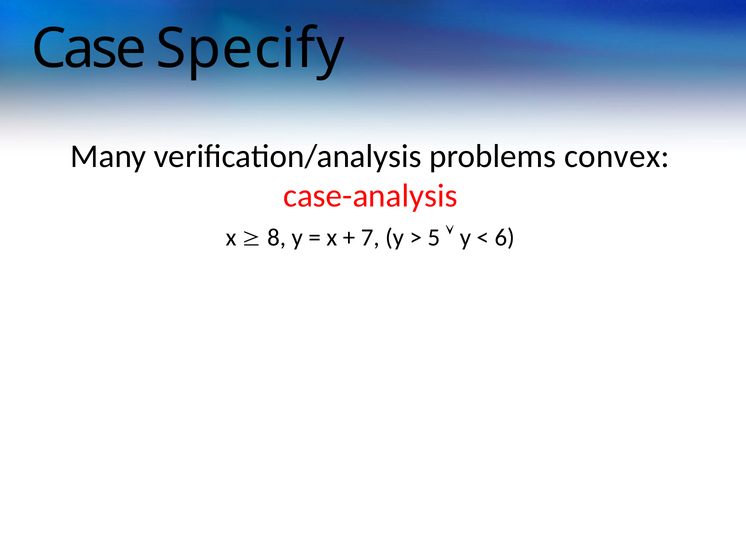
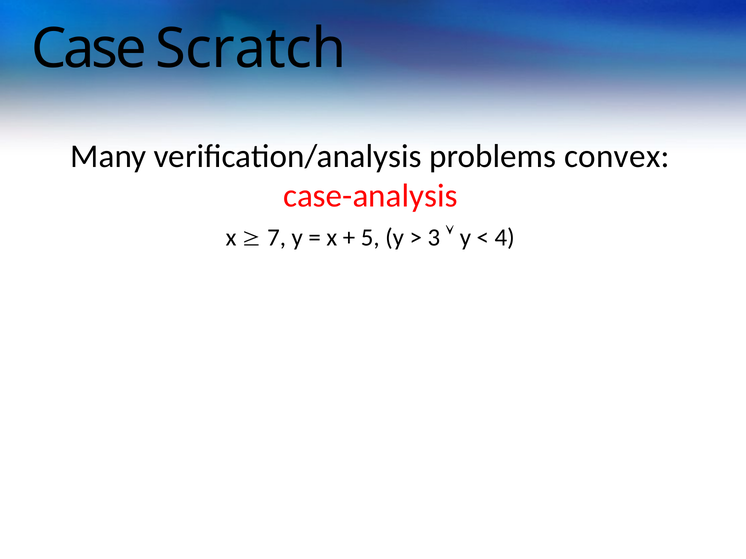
Specify: Specify -> Scratch
8: 8 -> 7
7: 7 -> 5
5: 5 -> 3
6: 6 -> 4
